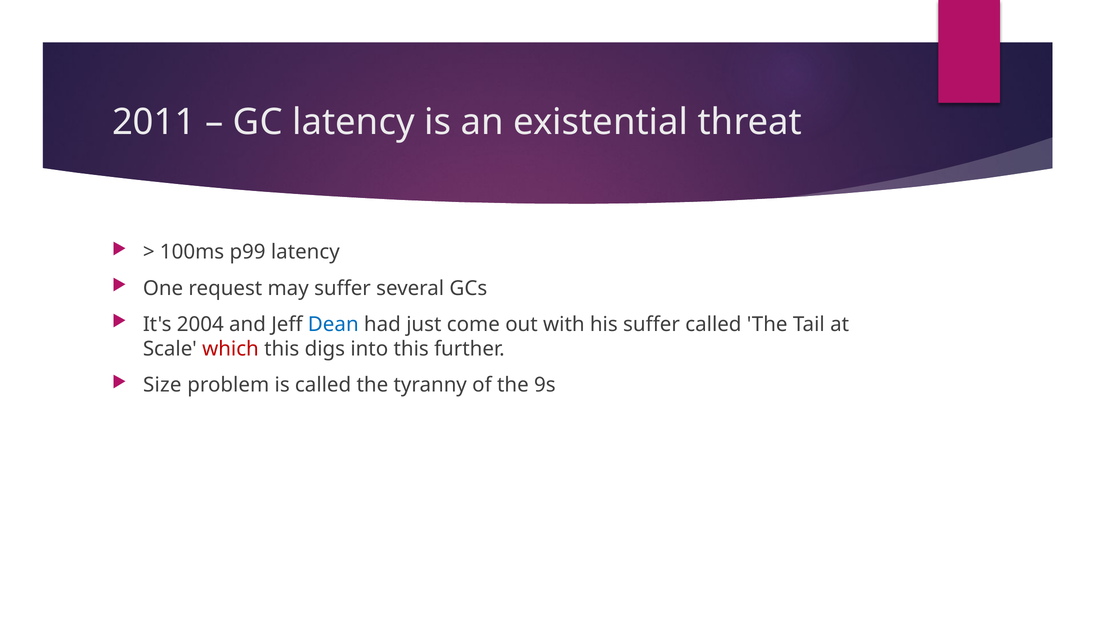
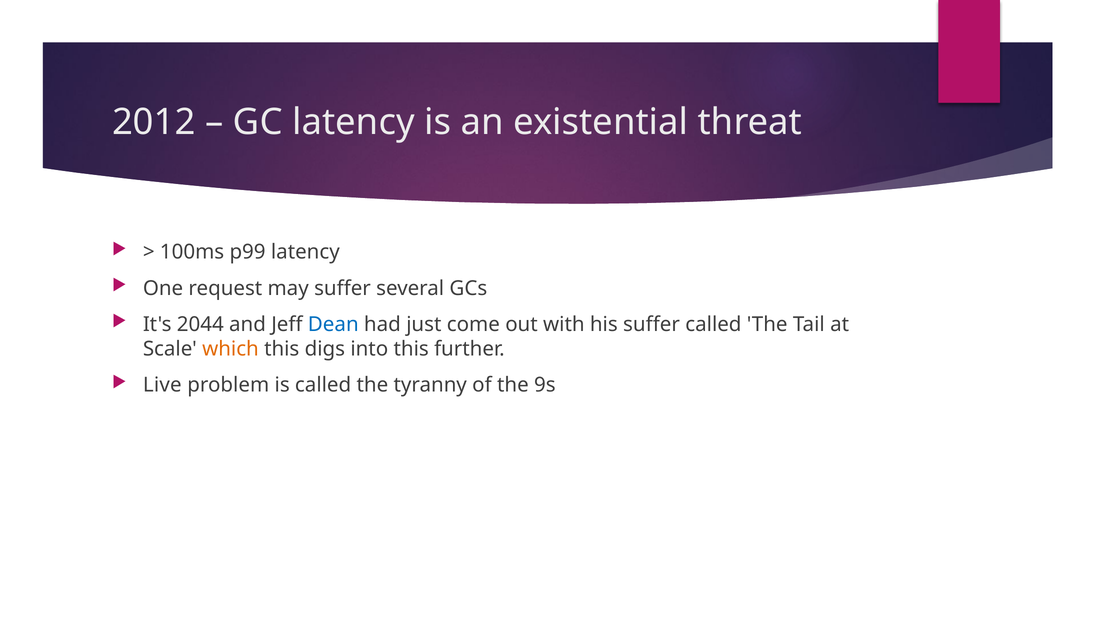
2011: 2011 -> 2012
2004: 2004 -> 2044
which colour: red -> orange
Size: Size -> Live
